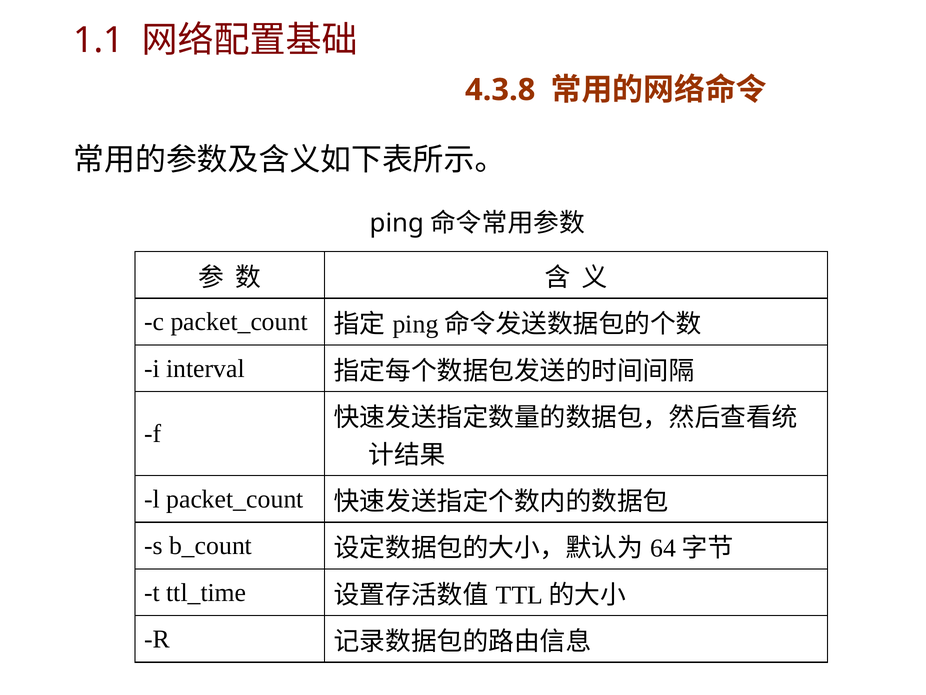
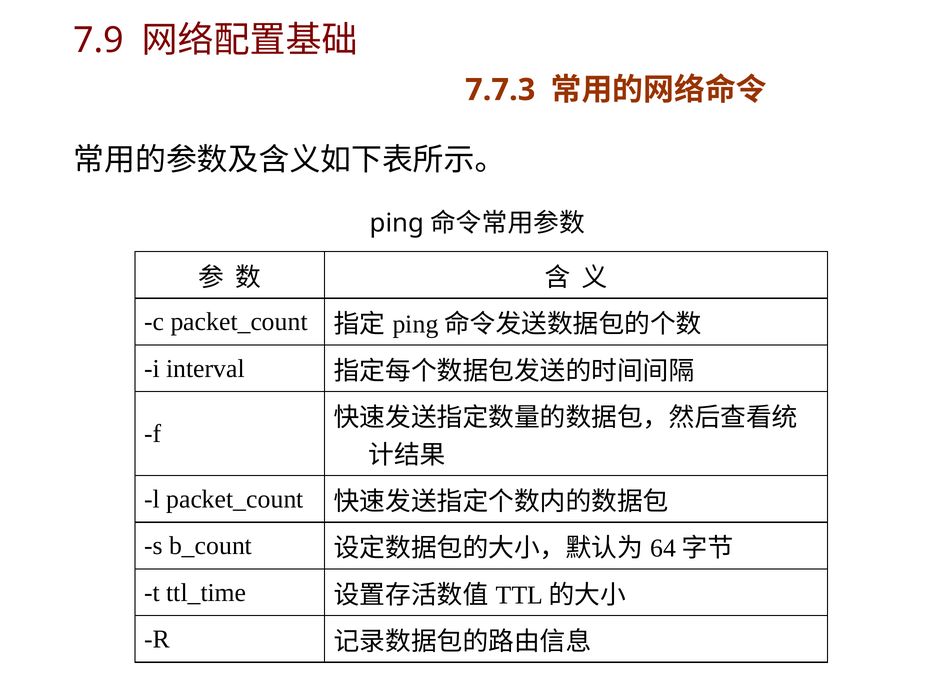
1.1: 1.1 -> 7.9
4.3.8: 4.3.8 -> 7.7.3
